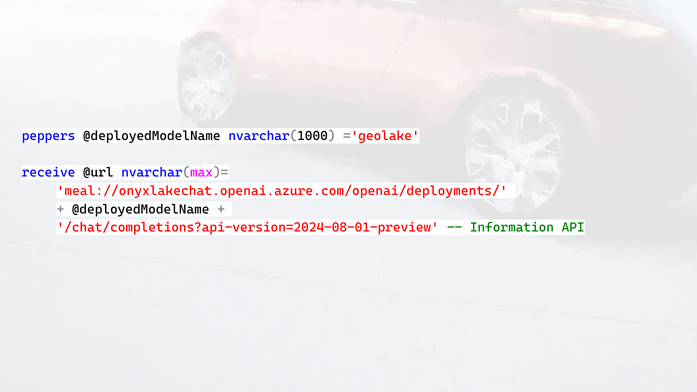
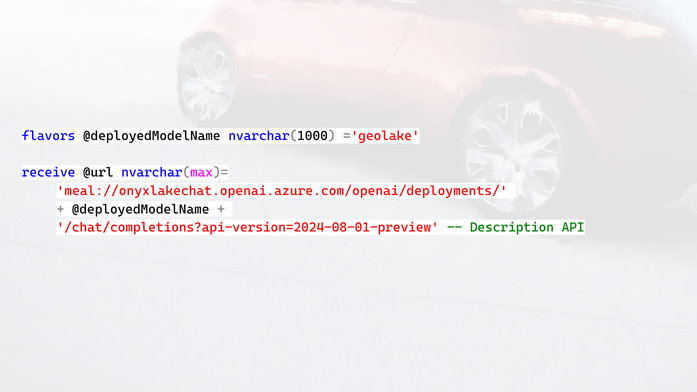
peppers: peppers -> flavors
Information: Information -> Description
